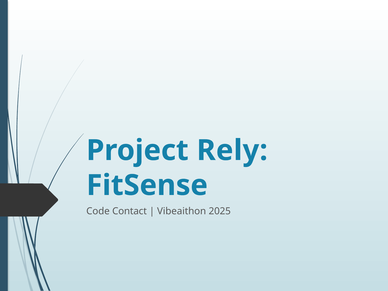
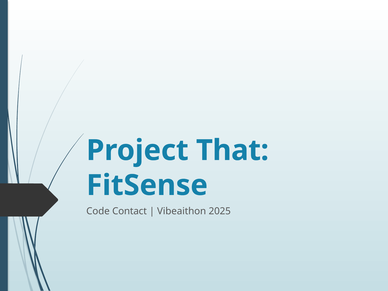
Rely: Rely -> That
